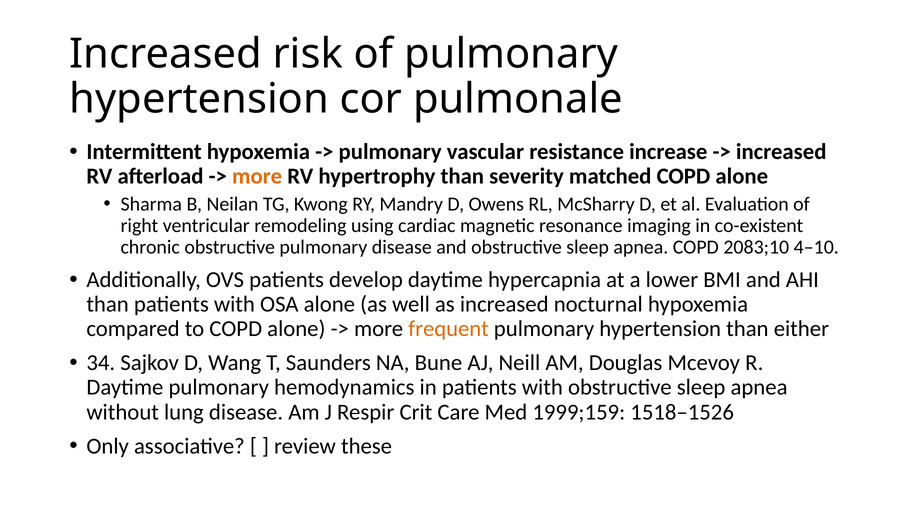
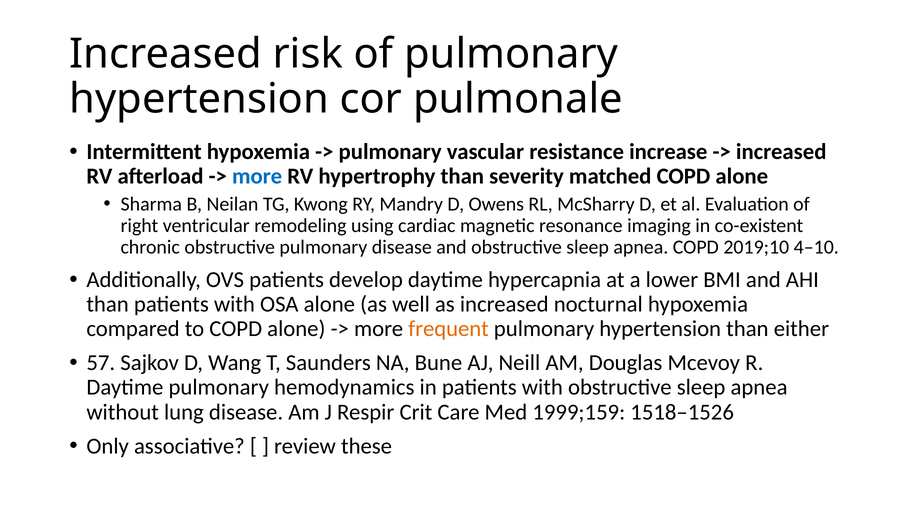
more at (257, 176) colour: orange -> blue
2083;10: 2083;10 -> 2019;10
34: 34 -> 57
